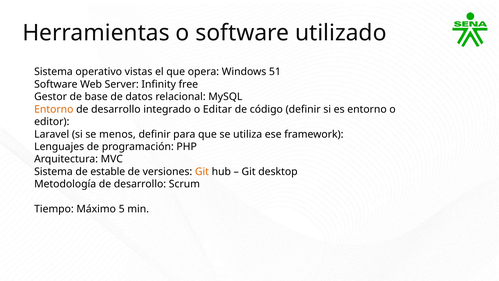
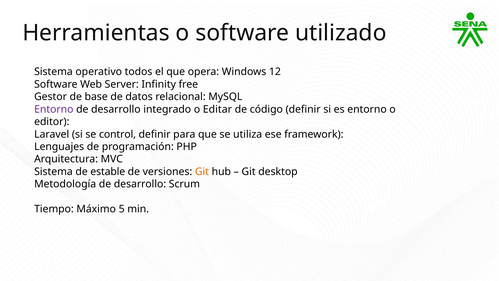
vistas: vistas -> todos
51: 51 -> 12
Entorno at (54, 109) colour: orange -> purple
menos: menos -> control
